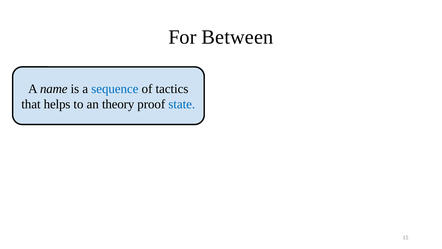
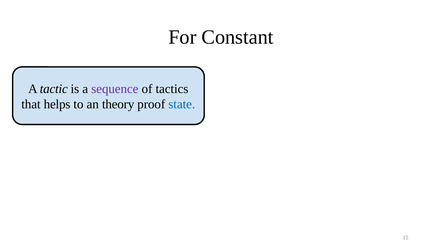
Between: Between -> Constant
name: name -> tactic
sequence colour: blue -> purple
